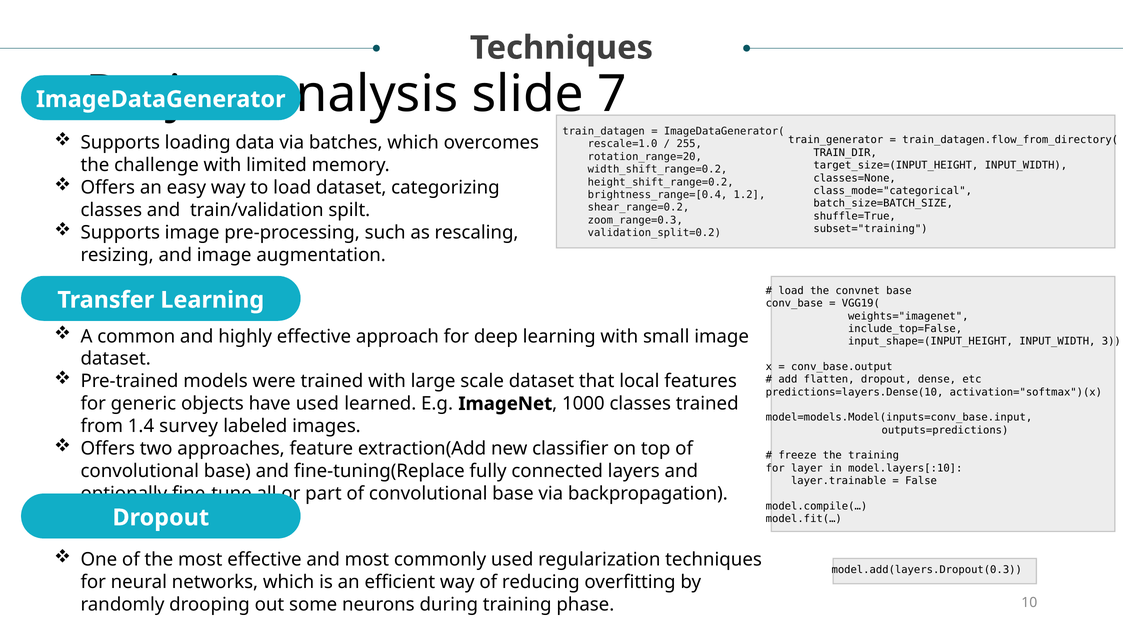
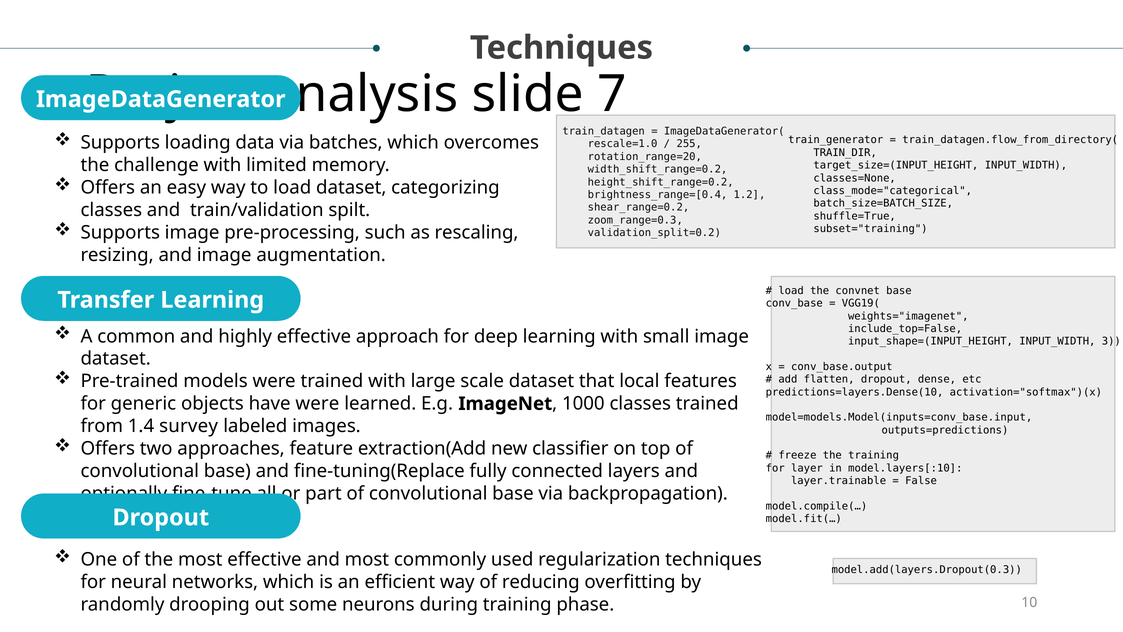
have used: used -> were
